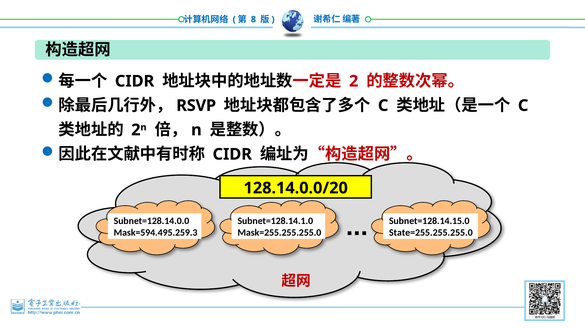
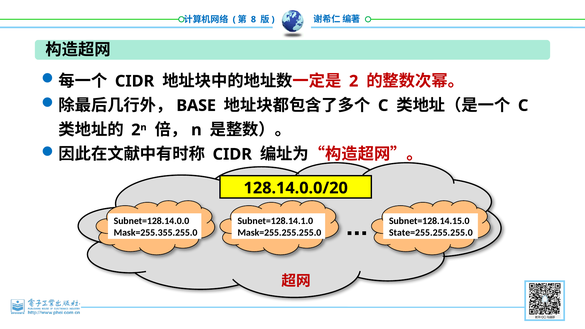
RSVP: RSVP -> BASE
Mask=594.495.259.3: Mask=594.495.259.3 -> Mask=255.355.255.0
